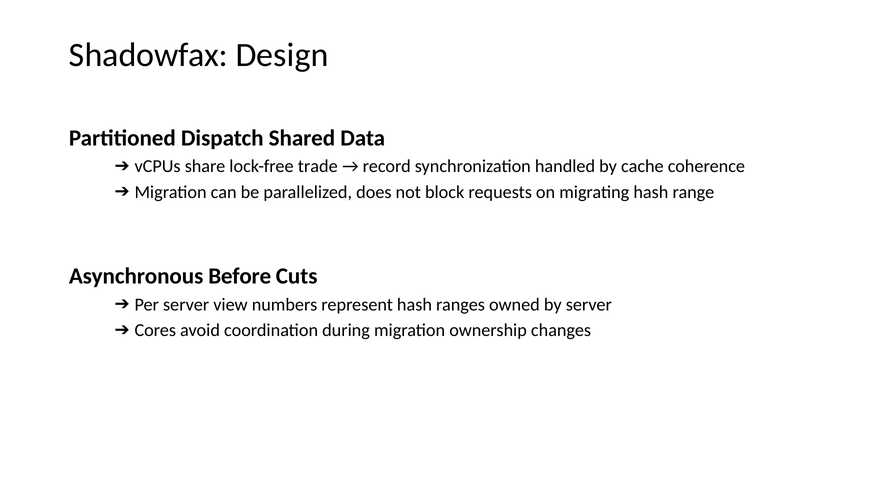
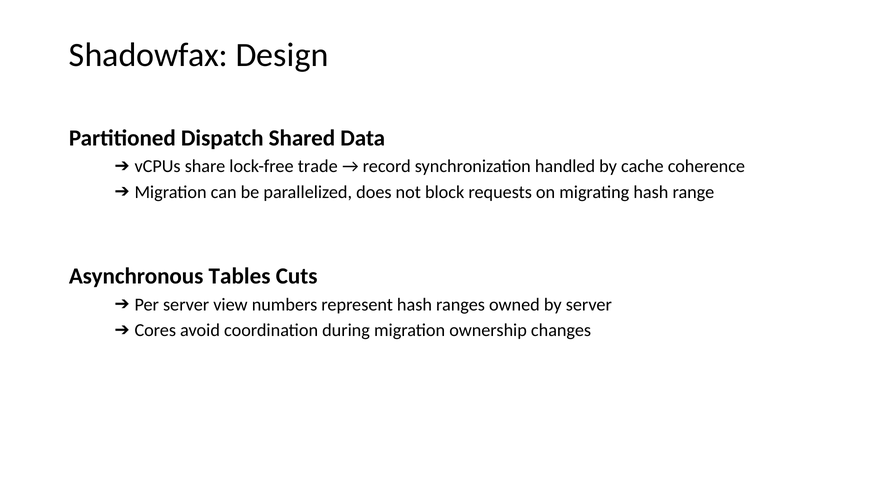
Before: Before -> Tables
